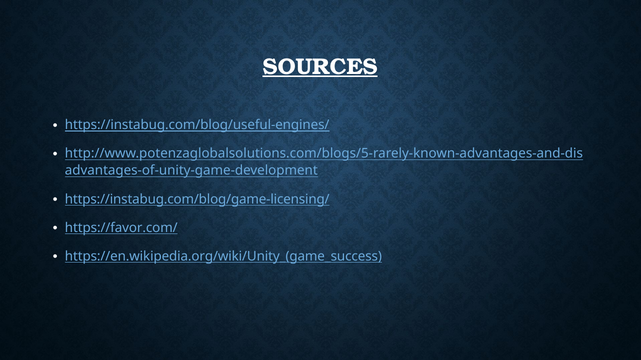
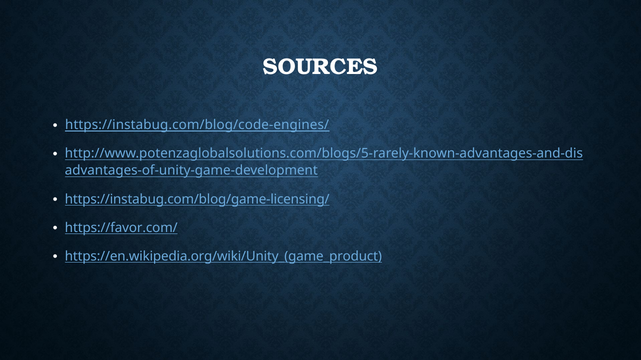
SOURCES underline: present -> none
https://instabug.com/blog/useful-engines/: https://instabug.com/blog/useful-engines/ -> https://instabug.com/blog/code-engines/
https://en.wikipedia.org/wiki/Unity_(game_success: https://en.wikipedia.org/wiki/Unity_(game_success -> https://en.wikipedia.org/wiki/Unity_(game_product
